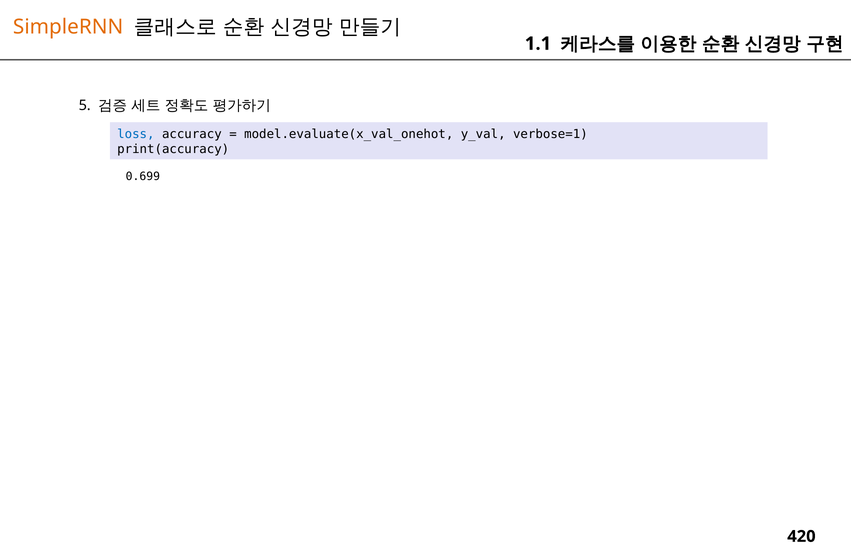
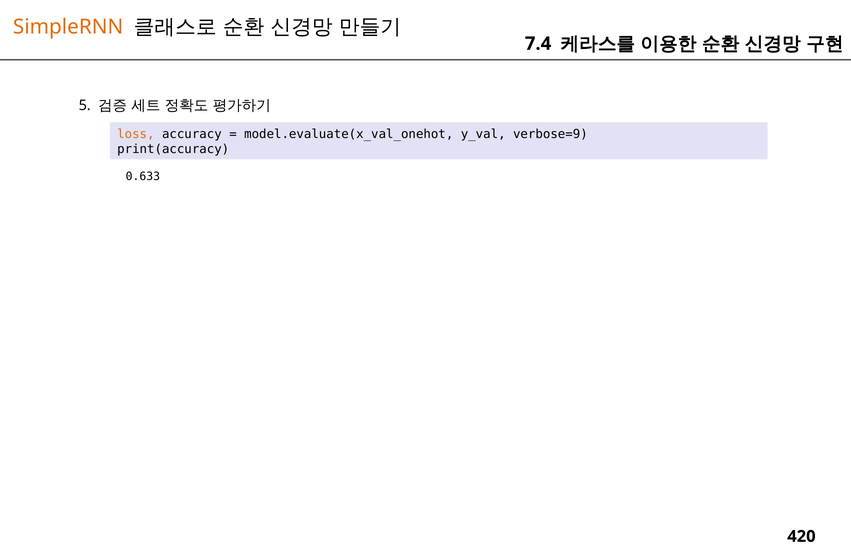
1.1: 1.1 -> 7.4
loss colour: blue -> orange
verbose=1: verbose=1 -> verbose=9
0.699: 0.699 -> 0.633
